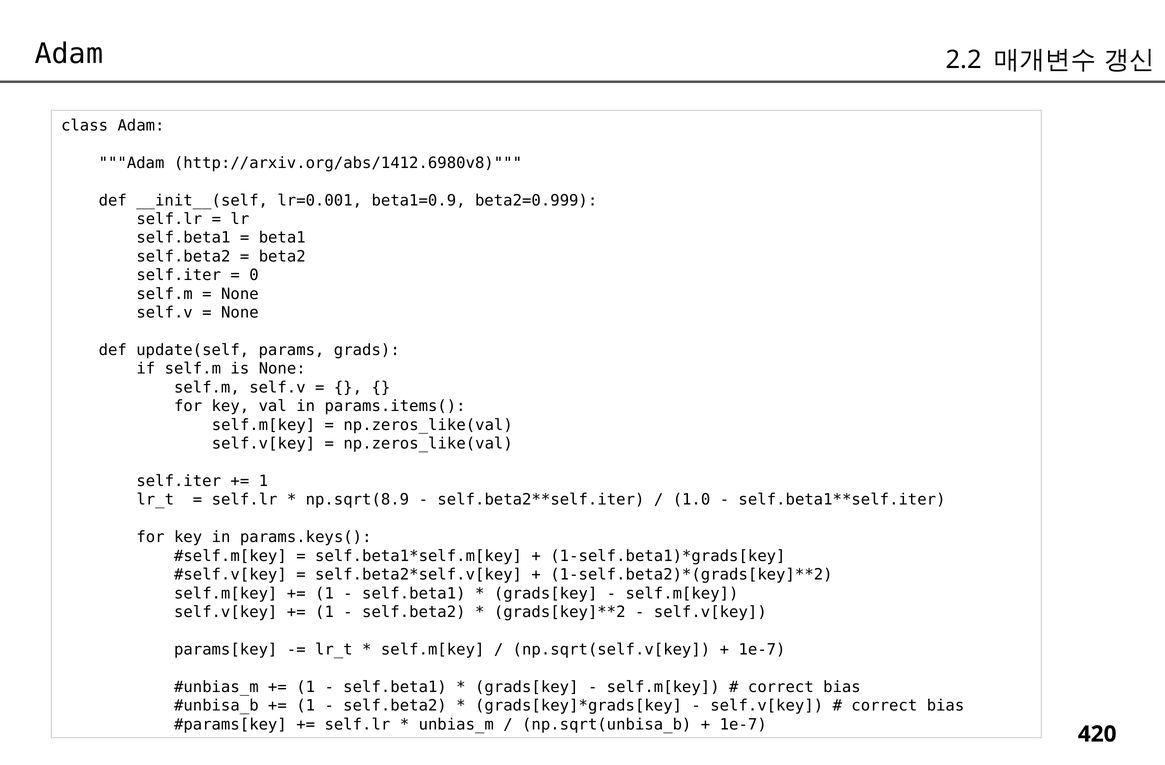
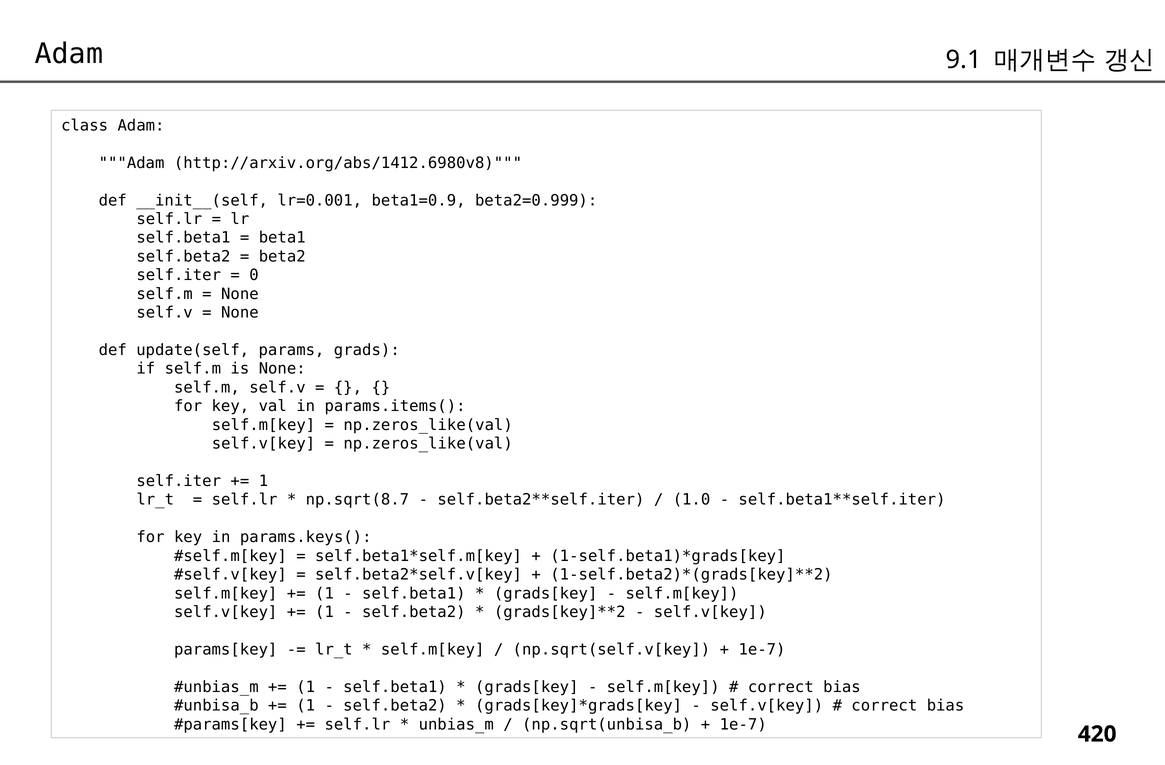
2.2: 2.2 -> 9.1
np.sqrt(8.9: np.sqrt(8.9 -> np.sqrt(8.7
